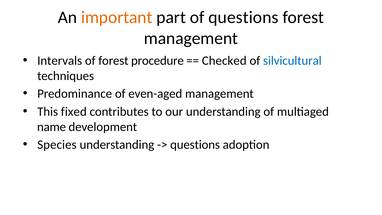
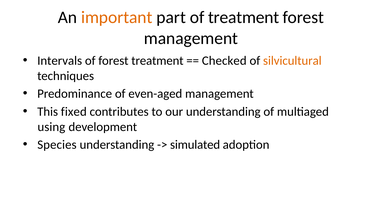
of questions: questions -> treatment
forest procedure: procedure -> treatment
silvicultural colour: blue -> orange
name: name -> using
questions at (195, 145): questions -> simulated
